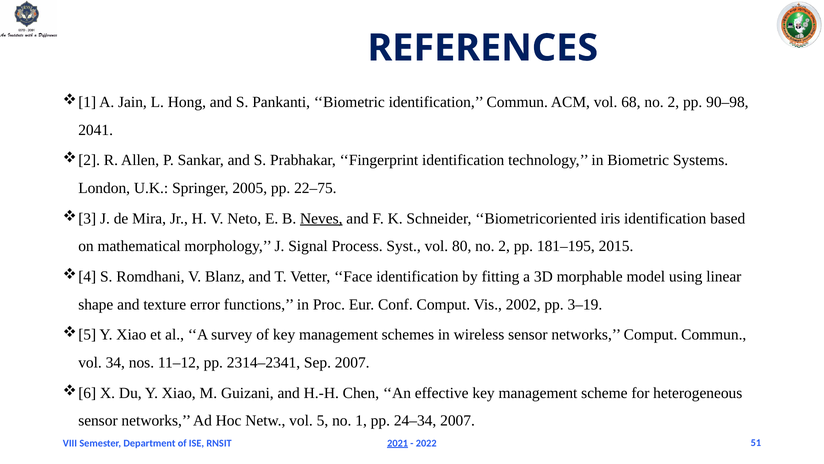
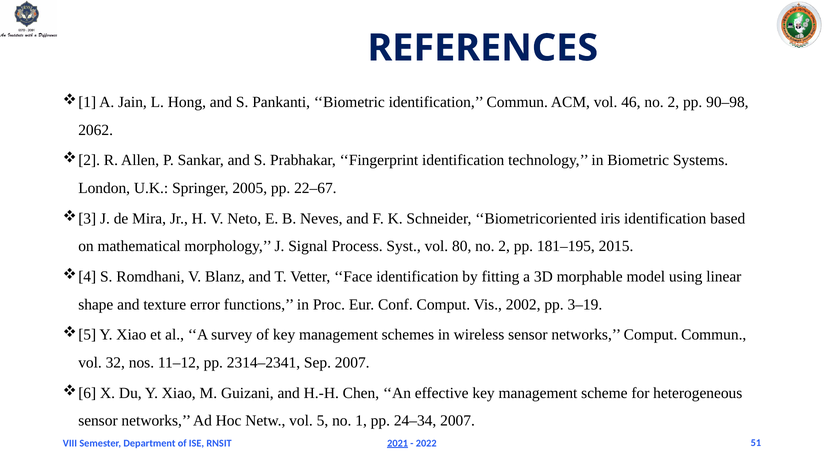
68: 68 -> 46
2041: 2041 -> 2062
22–75: 22–75 -> 22–67
Neves underline: present -> none
34: 34 -> 32
